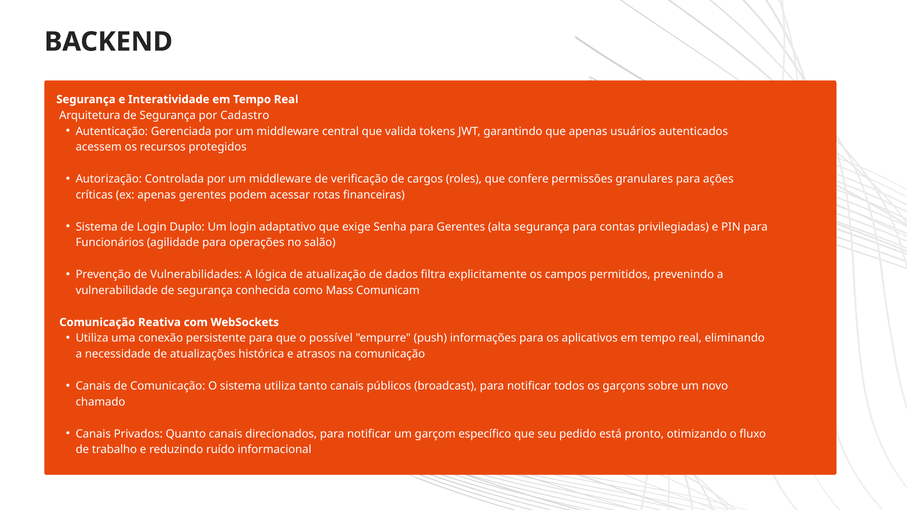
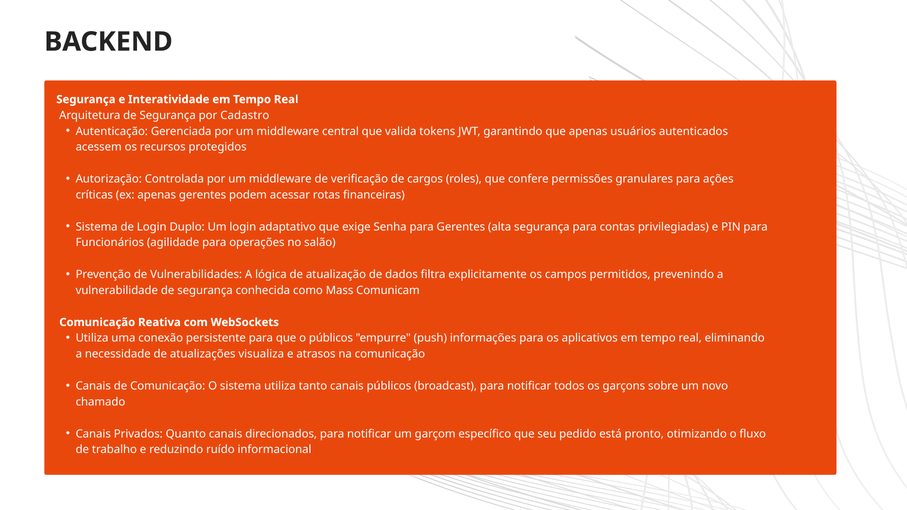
o possível: possível -> públicos
histórica: histórica -> visualiza
